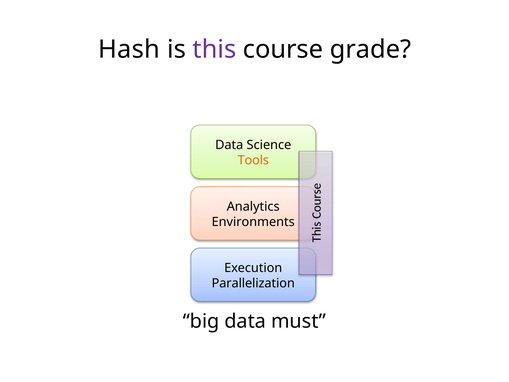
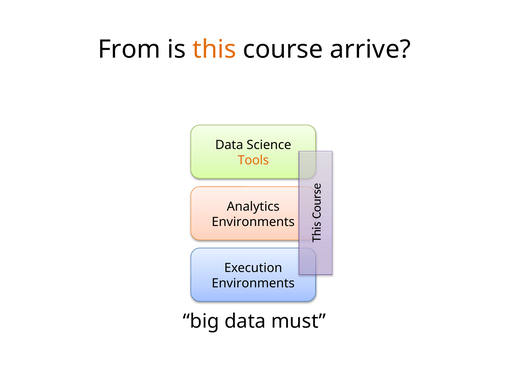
Hash: Hash -> From
this colour: purple -> orange
grade: grade -> arrive
Parallelization at (253, 283): Parallelization -> Environments
